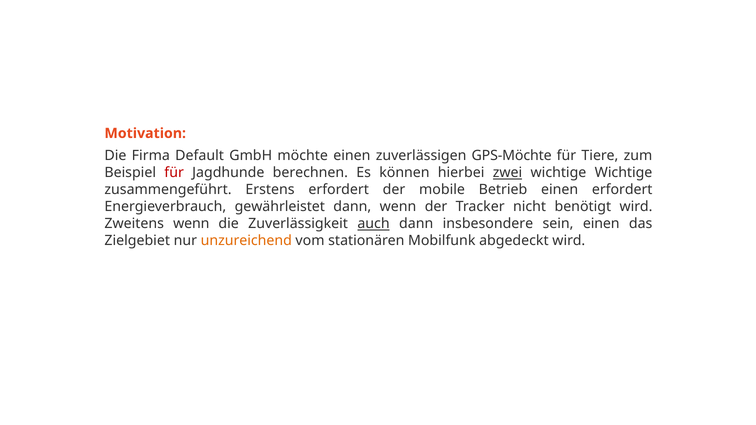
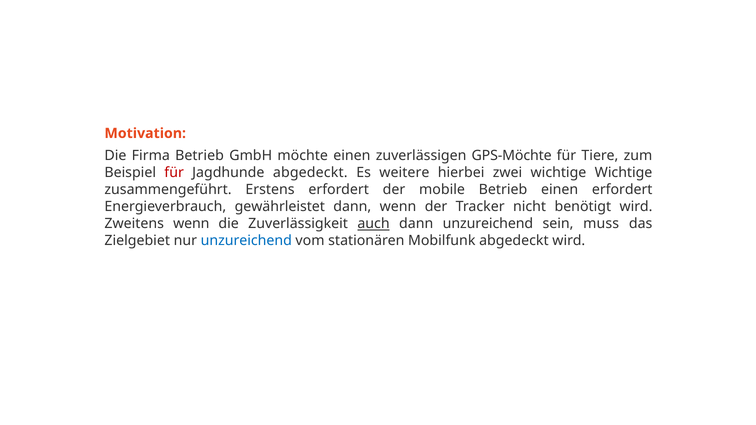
Firma Default: Default -> Betrieb
Jagdhunde berechnen: berechnen -> abgedeckt
können: können -> weitere
zwei underline: present -> none
dann insbesondere: insbesondere -> unzureichend
sein einen: einen -> muss
unzureichend at (246, 241) colour: orange -> blue
